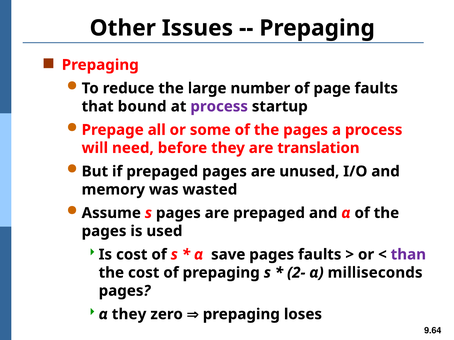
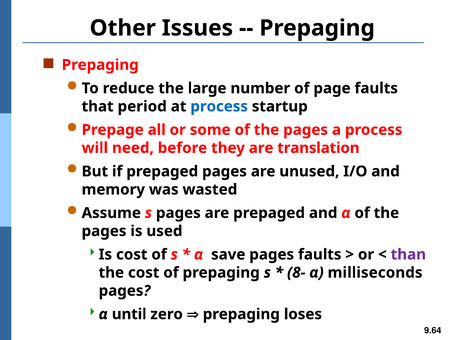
bound: bound -> period
process at (219, 107) colour: purple -> blue
2-: 2- -> 8-
α they: they -> until
